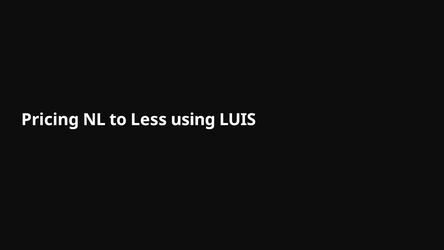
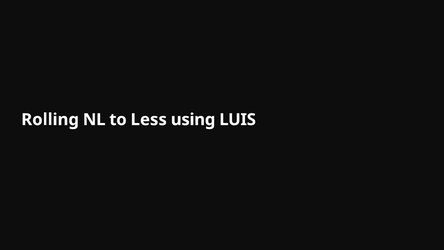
Pricing: Pricing -> Rolling
